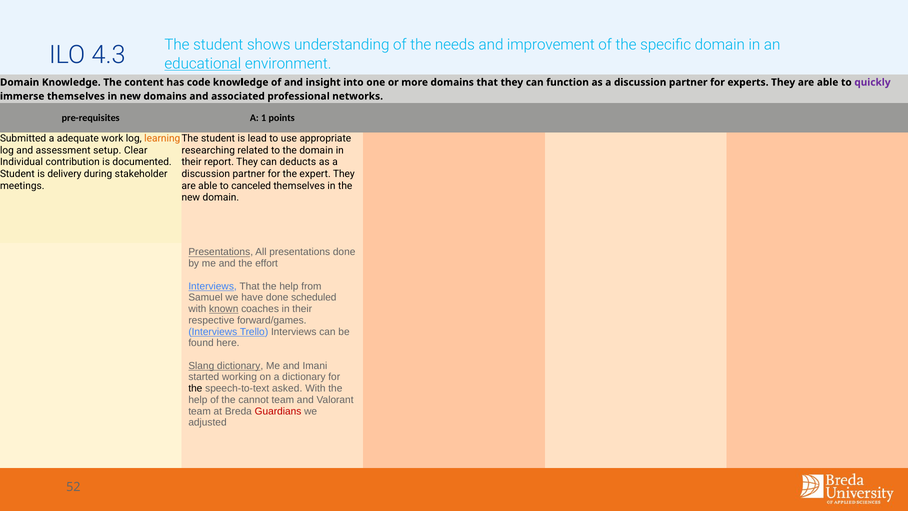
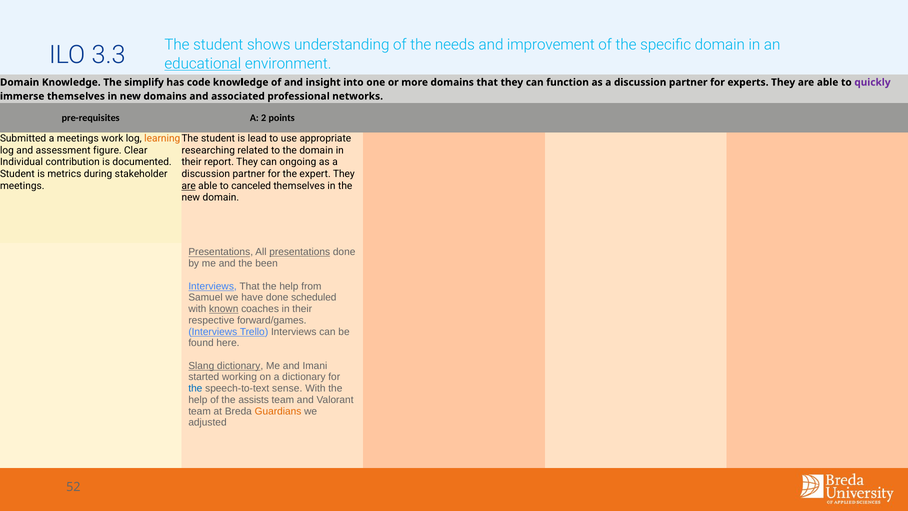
4.3: 4.3 -> 3.3
content: content -> simplify
1: 1 -> 2
a adequate: adequate -> meetings
setup: setup -> figure
deducts: deducts -> ongoing
delivery: delivery -> metrics
are at (189, 186) underline: none -> present
presentations at (300, 252) underline: none -> present
effort: effort -> been
the at (195, 388) colour: black -> blue
asked: asked -> sense
cannot: cannot -> assists
Guardians colour: red -> orange
